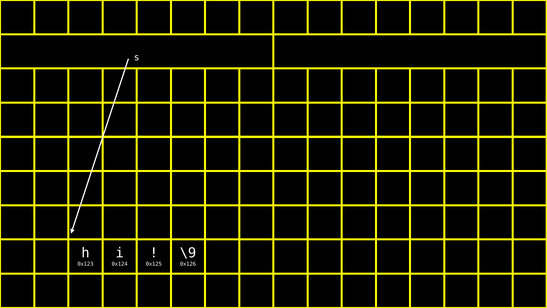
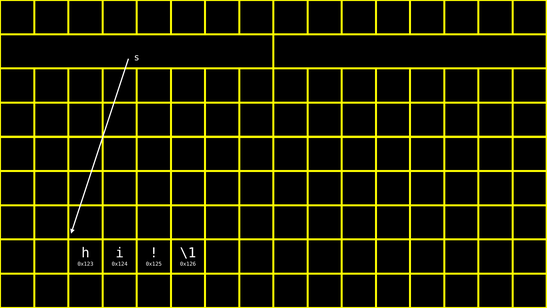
\9: \9 -> \1
